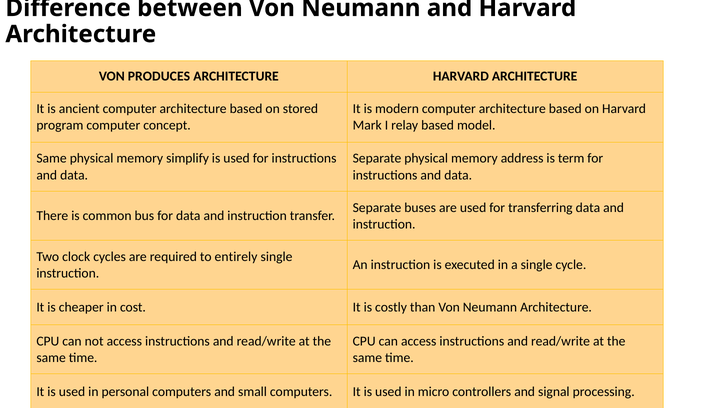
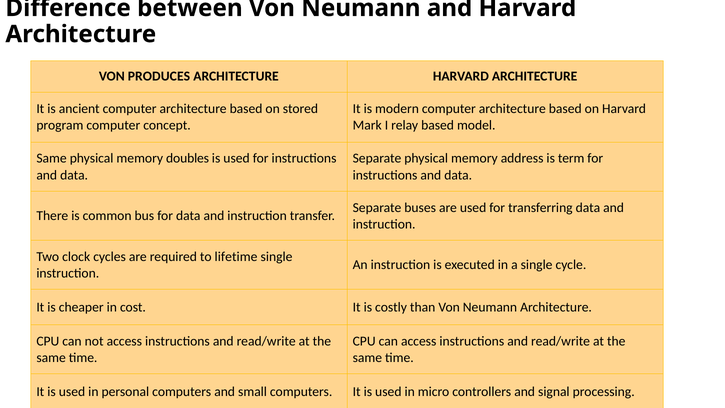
simplify: simplify -> doubles
entirely: entirely -> lifetime
